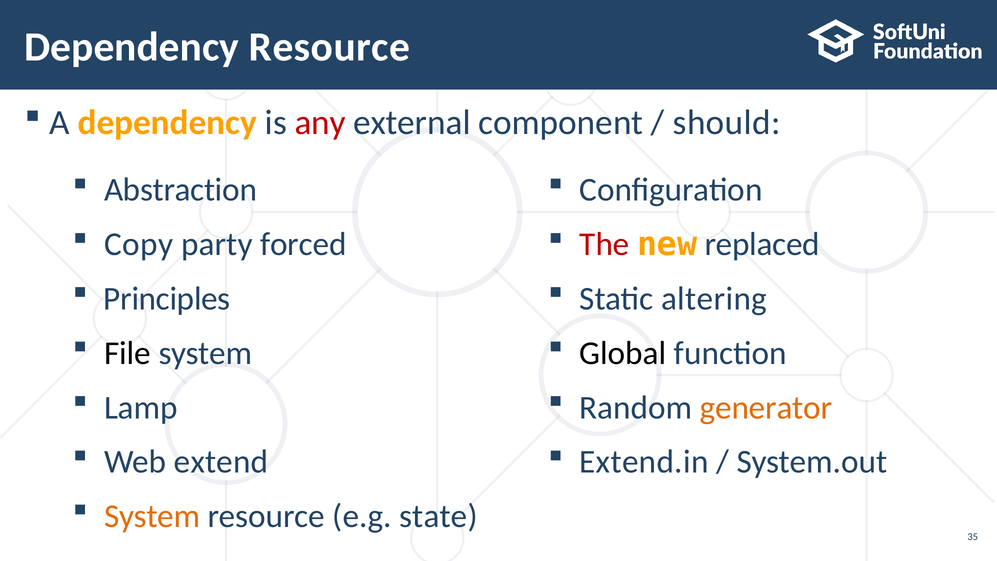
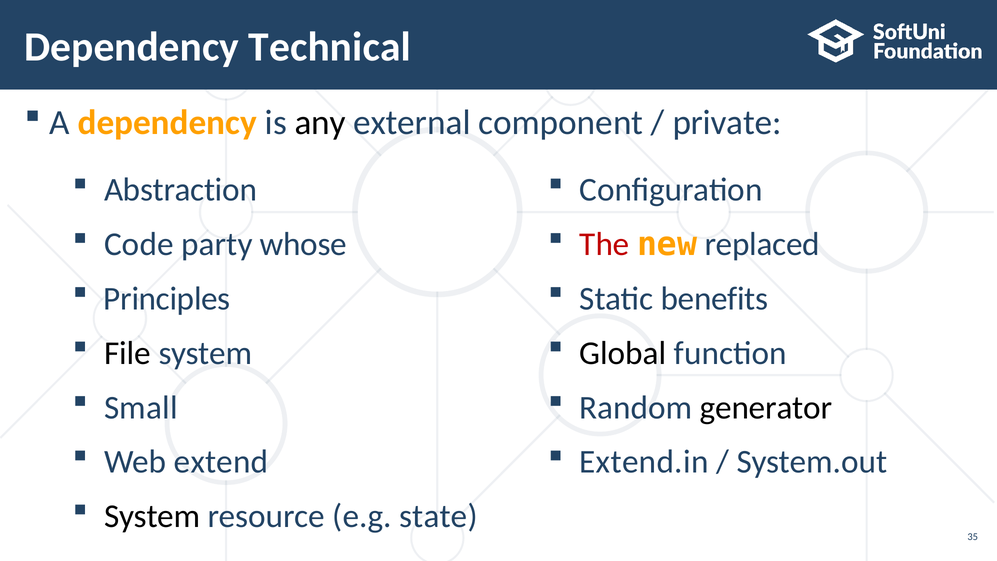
Dependency Resource: Resource -> Technical
any colour: red -> black
should: should -> private
Copy: Copy -> Code
forced: forced -> whose
altering: altering -> benefits
Lamp: Lamp -> Small
generator colour: orange -> black
System at (152, 516) colour: orange -> black
